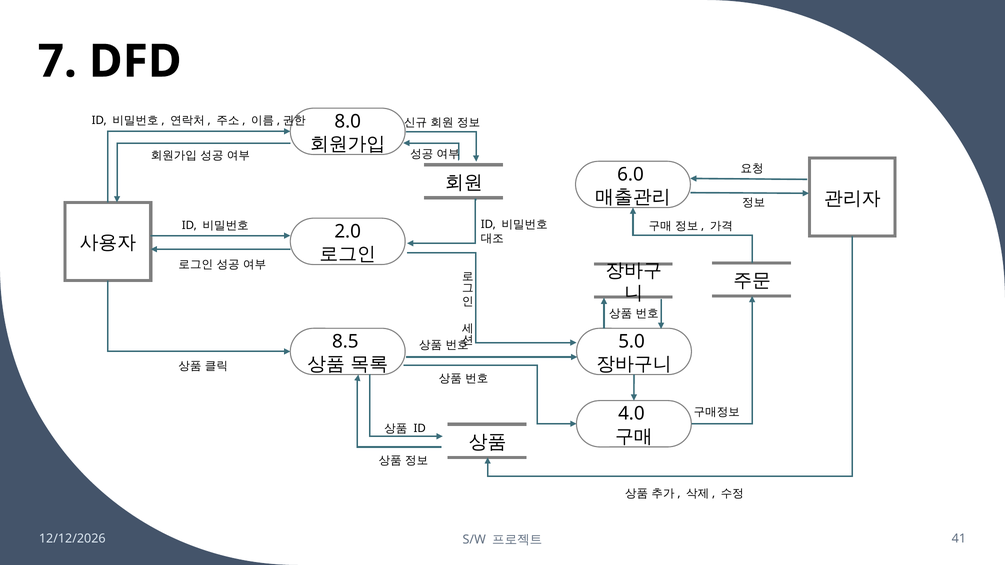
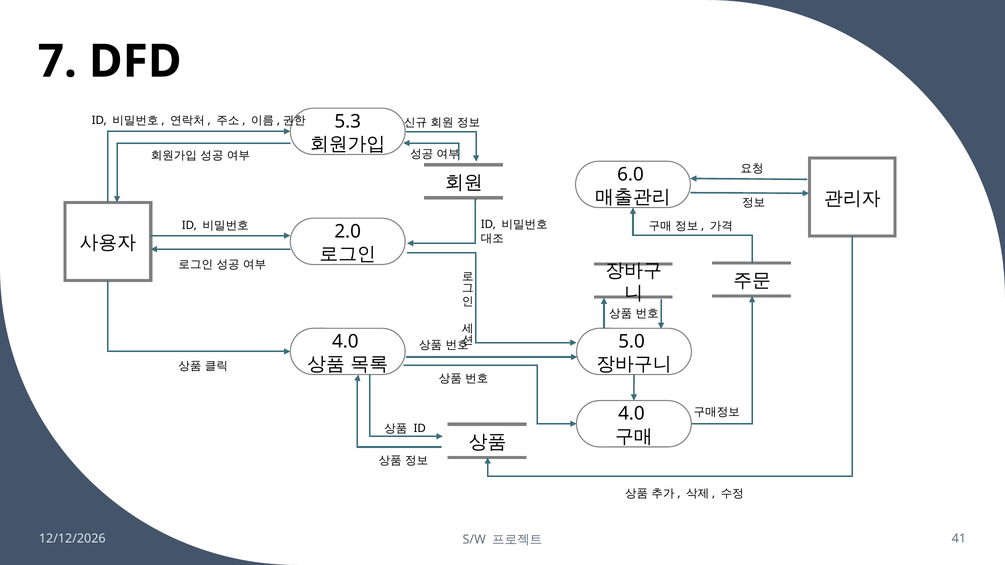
8.0: 8.0 -> 5.3
8.5 at (345, 342): 8.5 -> 4.0
